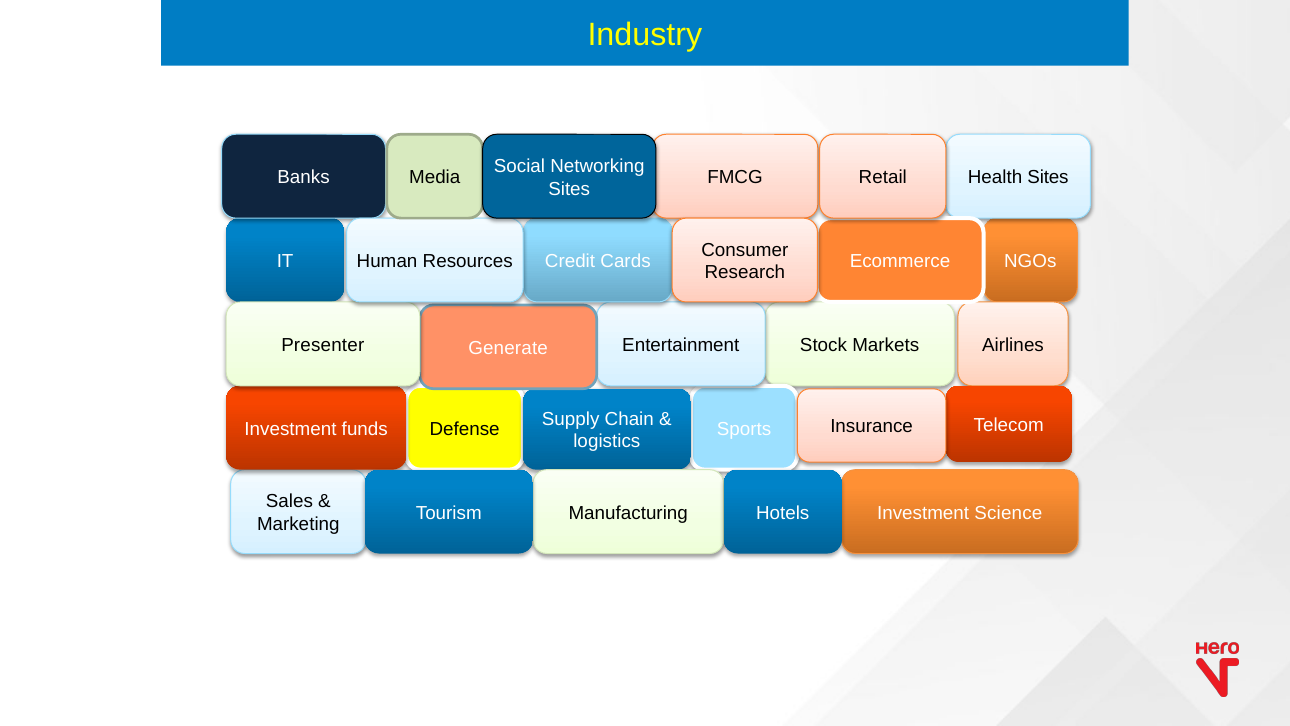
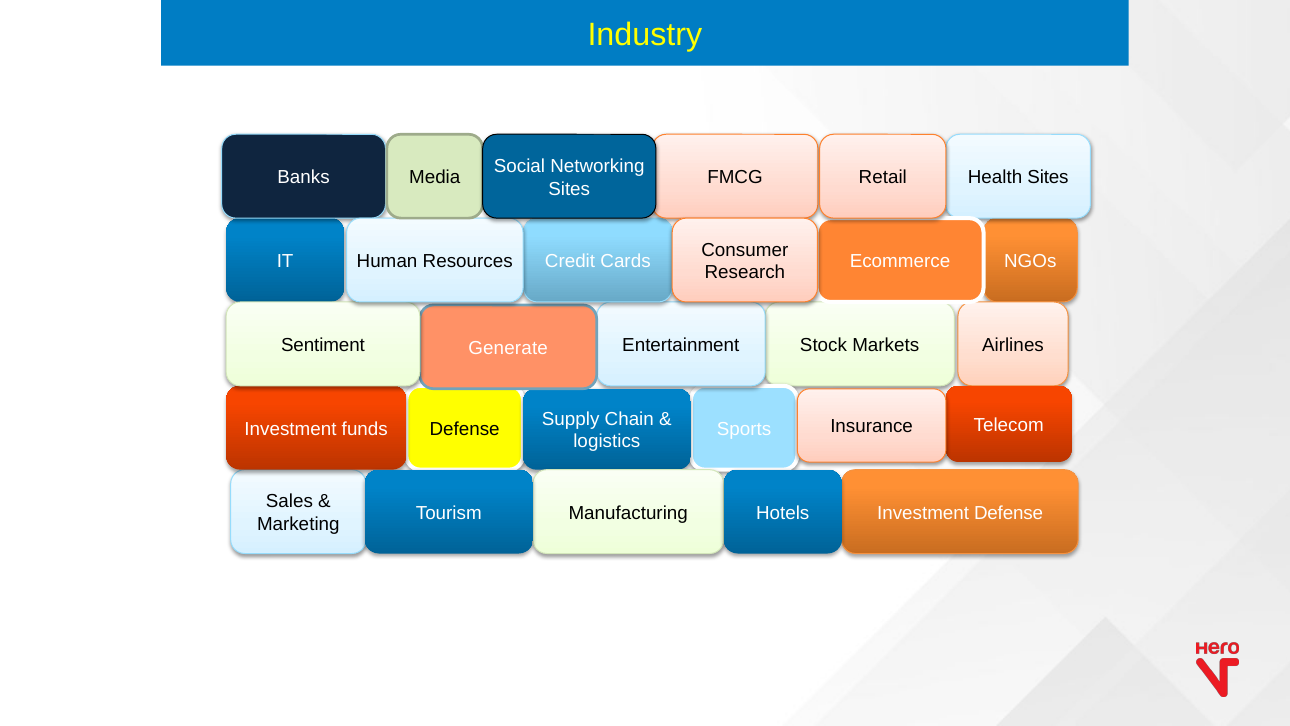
Presenter: Presenter -> Sentiment
Investment Science: Science -> Defense
